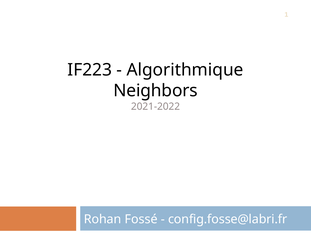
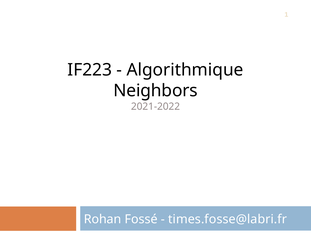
config.fosse@labri.fr: config.fosse@labri.fr -> times.fosse@labri.fr
